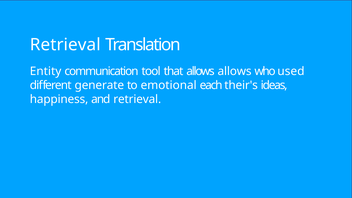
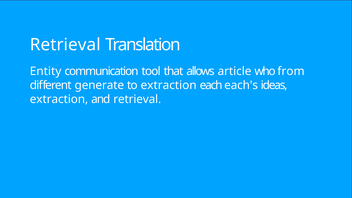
allows allows: allows -> article
used: used -> from
to emotional: emotional -> extraction
their's: their's -> each's
happiness at (59, 99): happiness -> extraction
